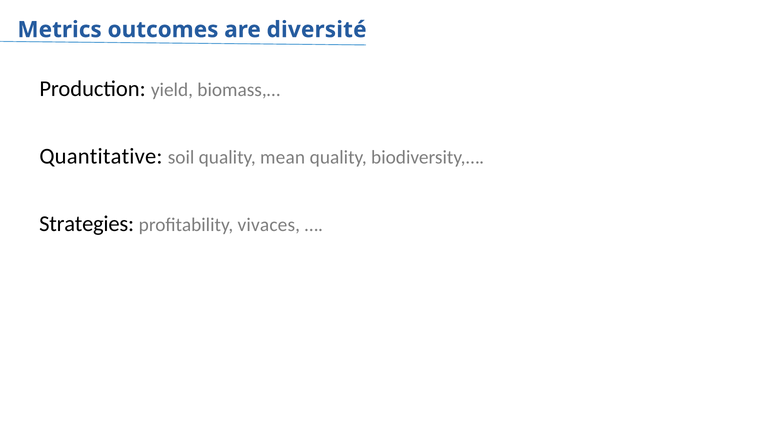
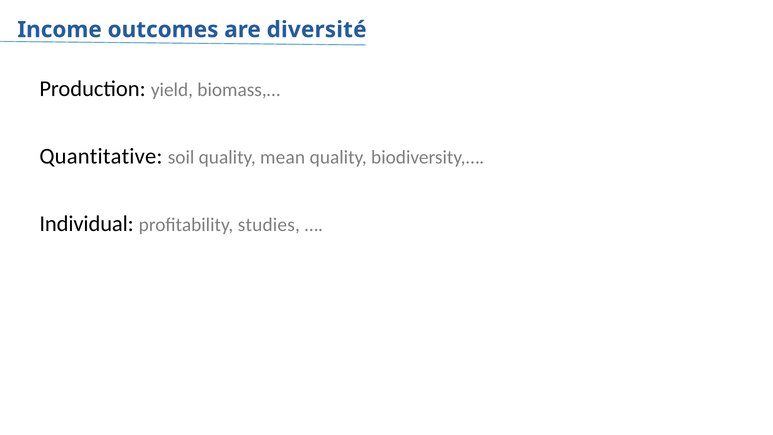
Metrics: Metrics -> Income
Strategies: Strategies -> Individual
vivaces: vivaces -> studies
